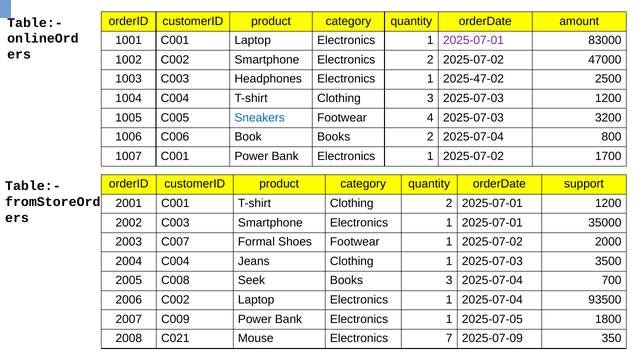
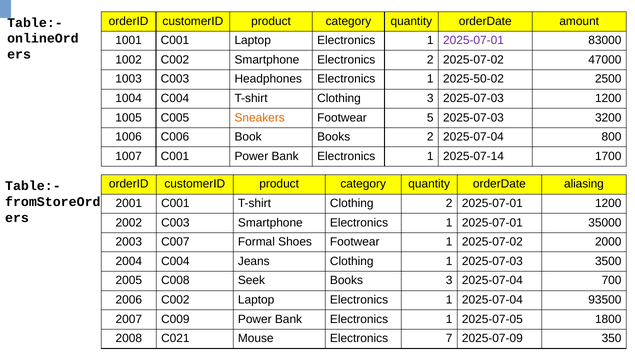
2025-47-02: 2025-47-02 -> 2025-50-02
Sneakers colour: blue -> orange
4: 4 -> 5
Electronics 1 2025-07-02: 2025-07-02 -> 2025-07-14
support: support -> aliasing
